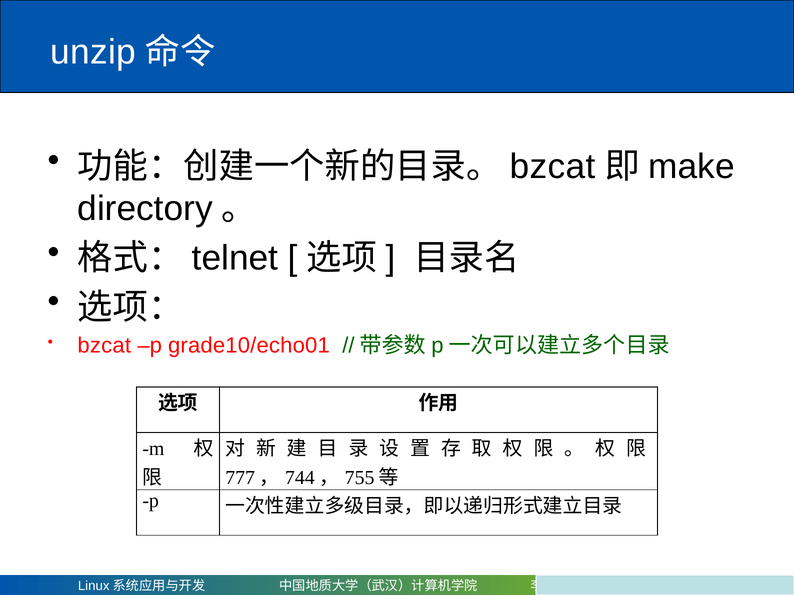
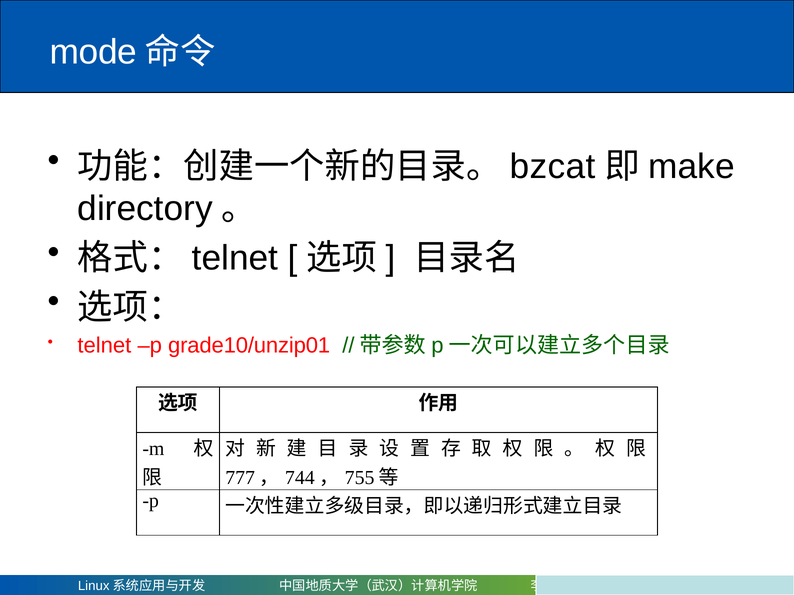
unzip: unzip -> mode
bzcat at (104, 346): bzcat -> telnet
grade10/echo01: grade10/echo01 -> grade10/unzip01
